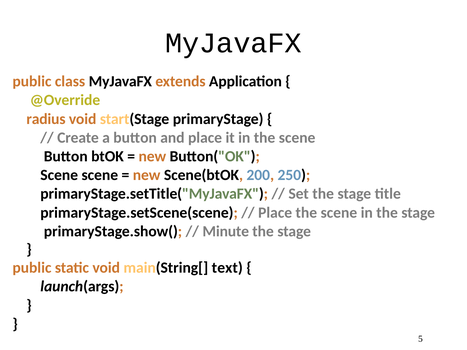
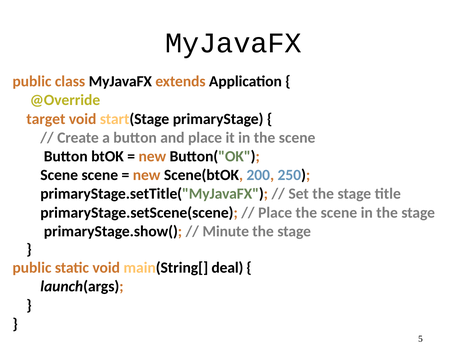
radius: radius -> target
text: text -> deal
